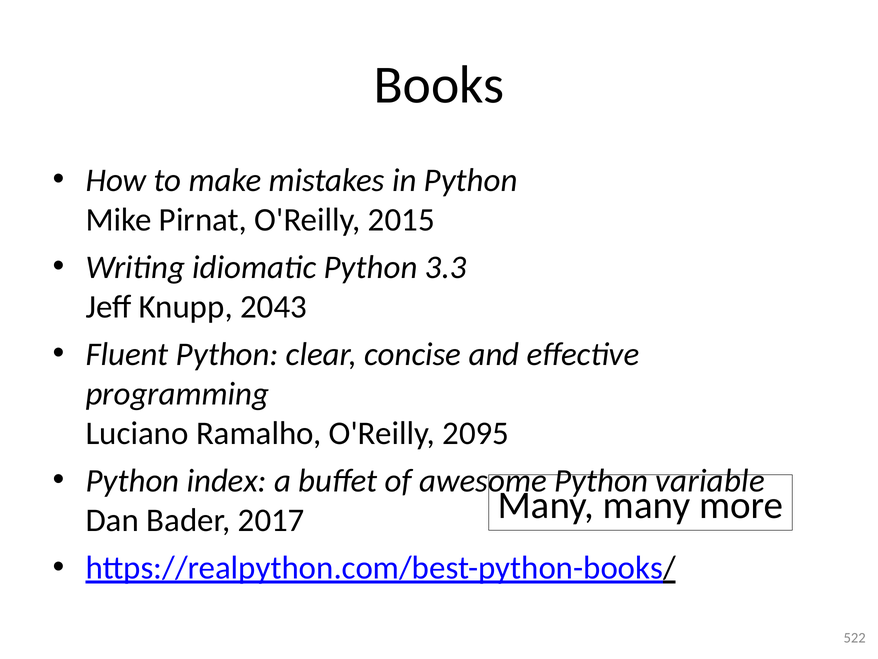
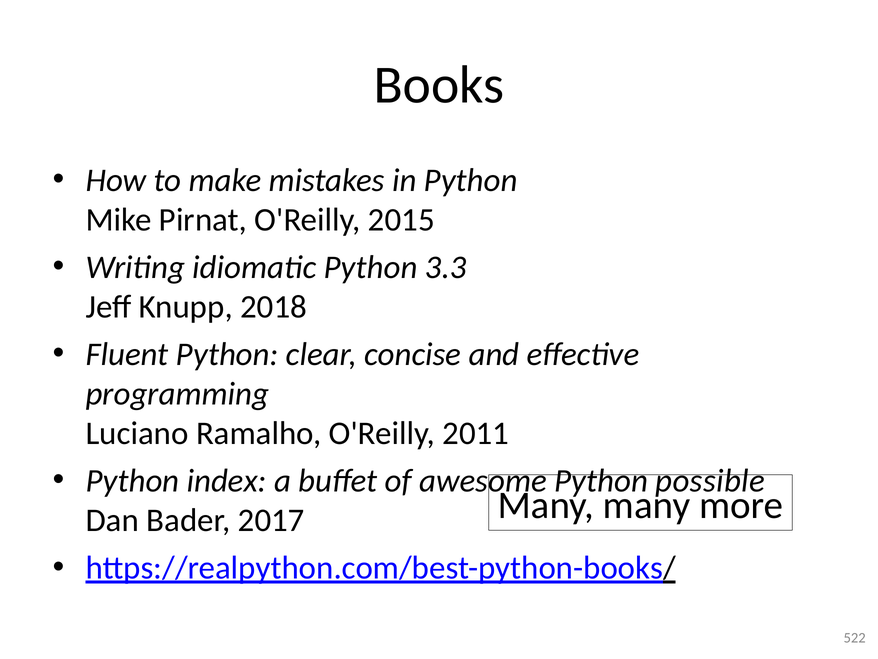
2043: 2043 -> 2018
2095: 2095 -> 2011
variable: variable -> possible
